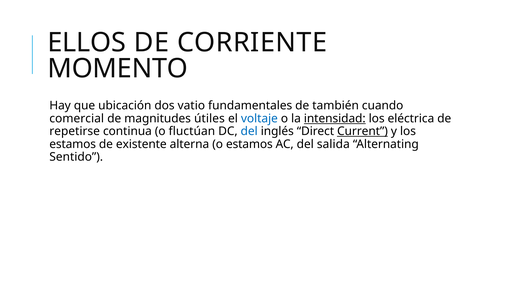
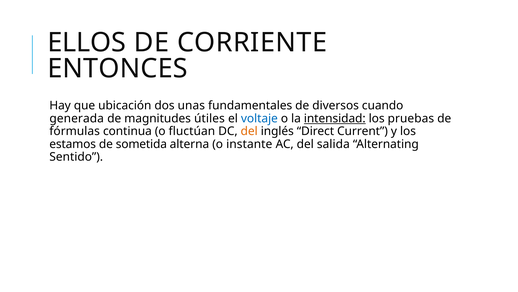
MOMENTO: MOMENTO -> ENTONCES
vatio: vatio -> unas
también: también -> diversos
comercial: comercial -> generada
eléctrica: eléctrica -> pruebas
repetirse: repetirse -> fórmulas
del at (249, 131) colour: blue -> orange
Current underline: present -> none
existente: existente -> sometida
o estamos: estamos -> instante
